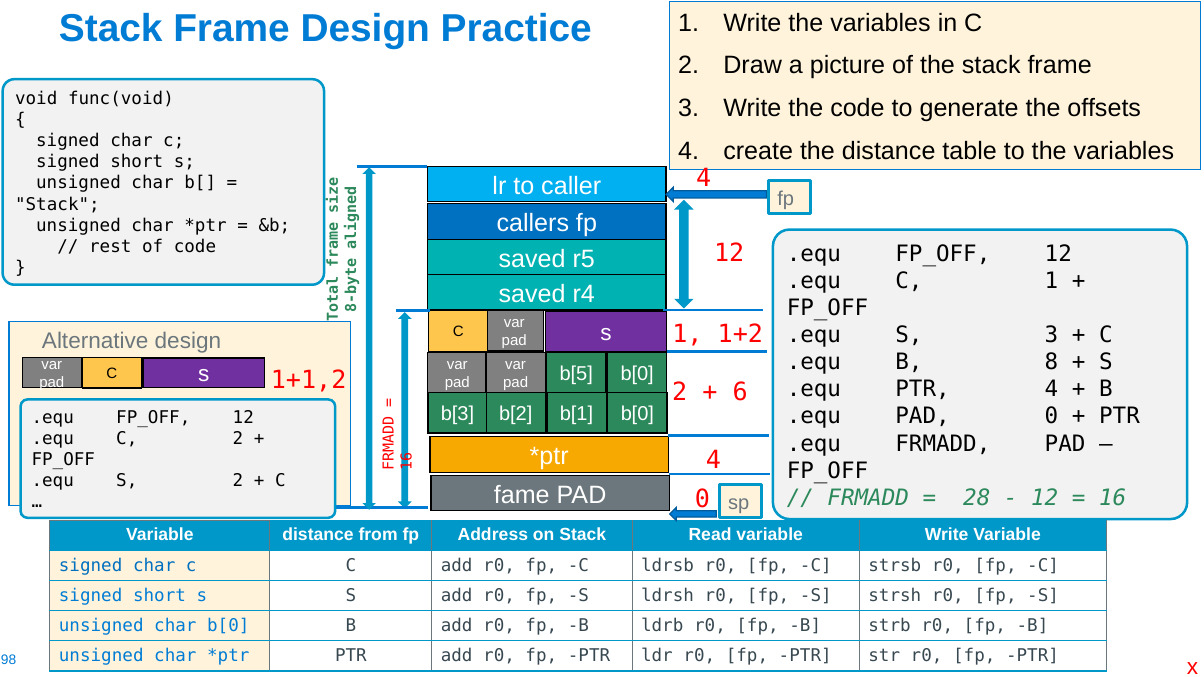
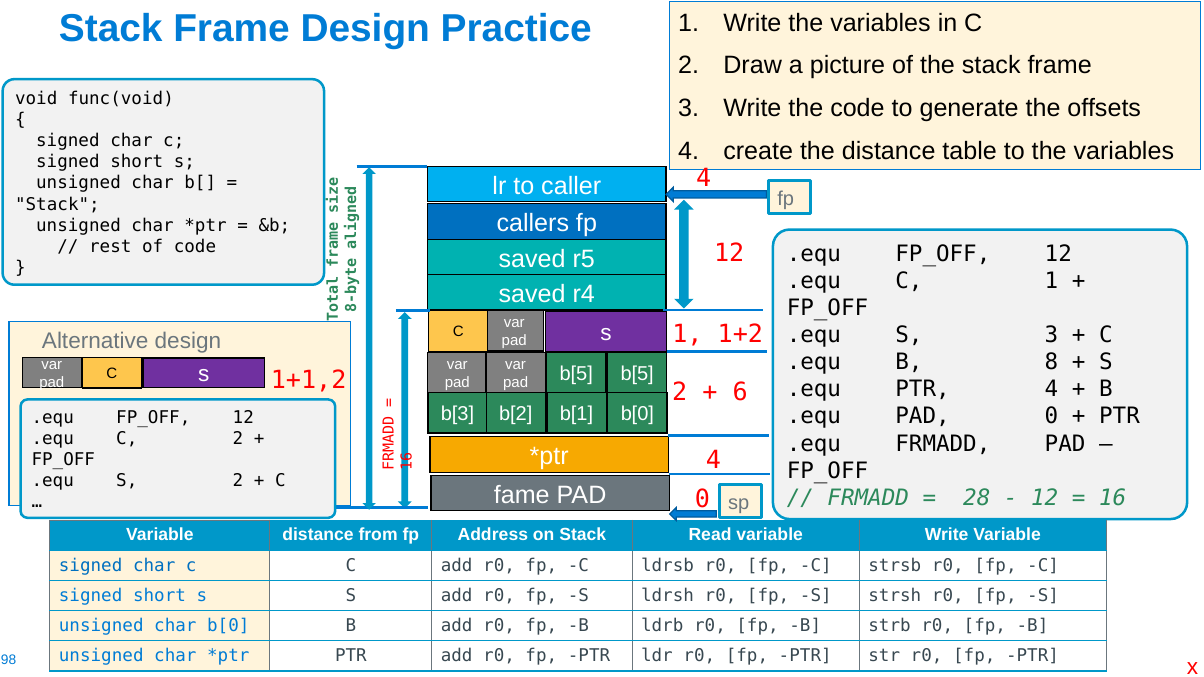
b[5 b[0: b[0 -> b[5
